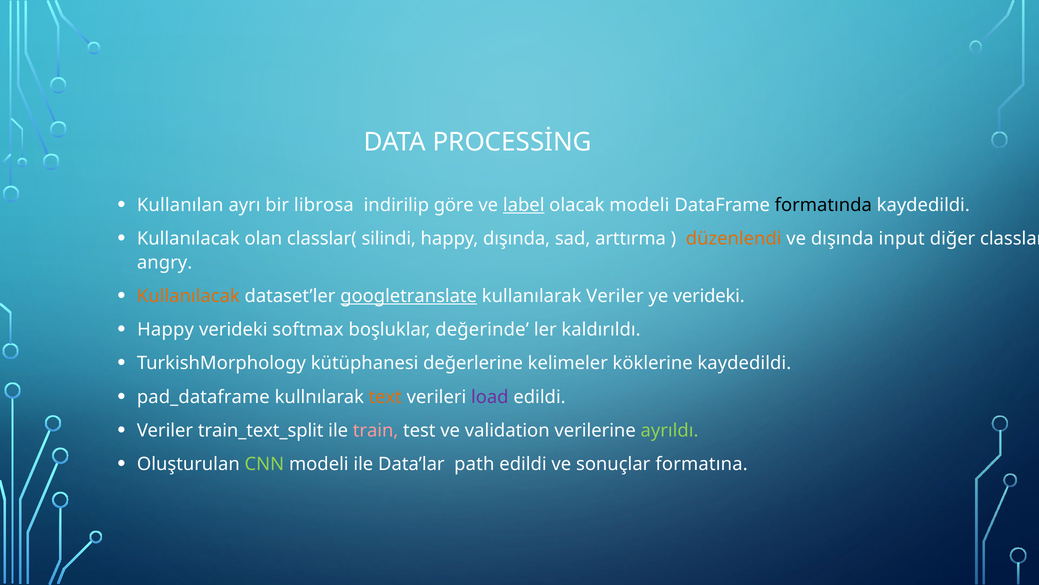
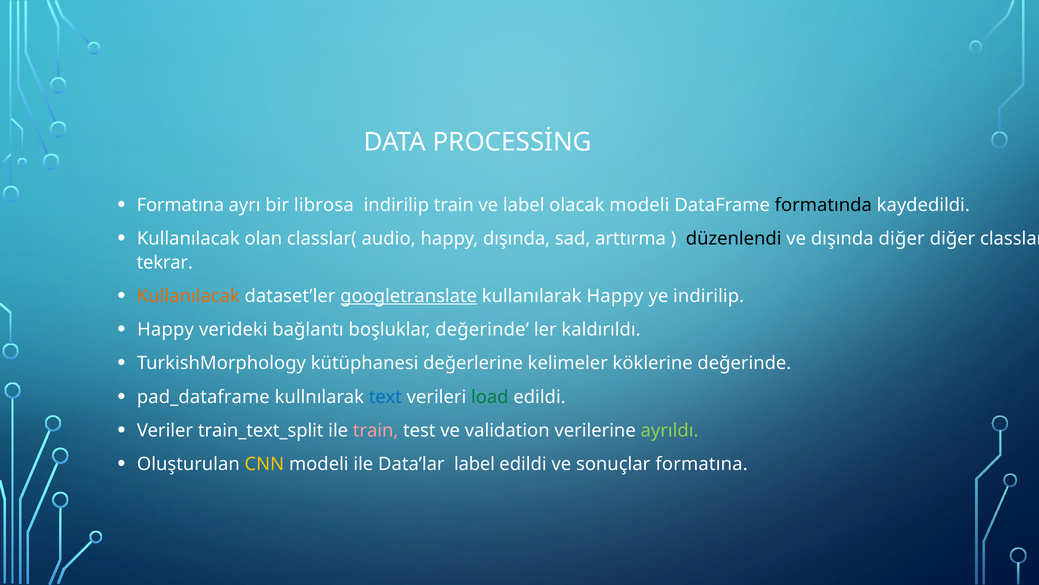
Kullanılan at (180, 205): Kullanılan -> Formatına
indirilip göre: göre -> train
label at (524, 205) underline: present -> none
silindi: silindi -> audio
düzenlendi colour: orange -> black
dışında input: input -> diğer
angry: angry -> tekrar
kullanılarak Veriler: Veriler -> Happy
ye verideki: verideki -> indirilip
softmax: softmax -> bağlantı
köklerine kaydedildi: kaydedildi -> değerinde
text colour: orange -> blue
load colour: purple -> green
CNN colour: light green -> yellow
Data’lar path: path -> label
